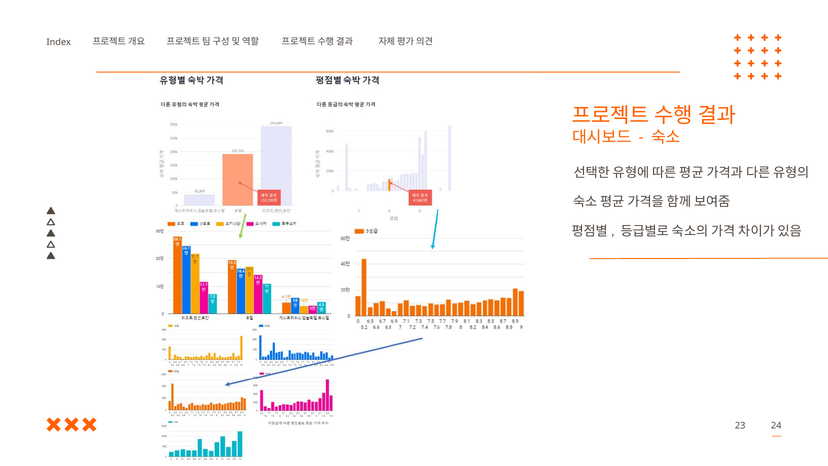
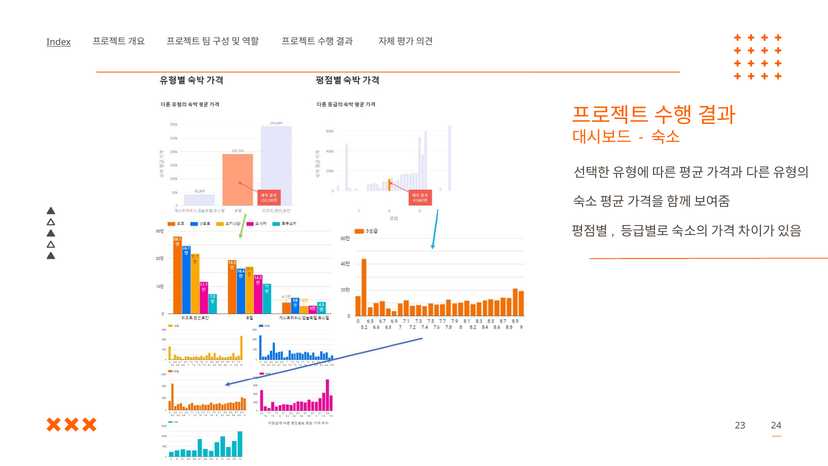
Index underline: none -> present
